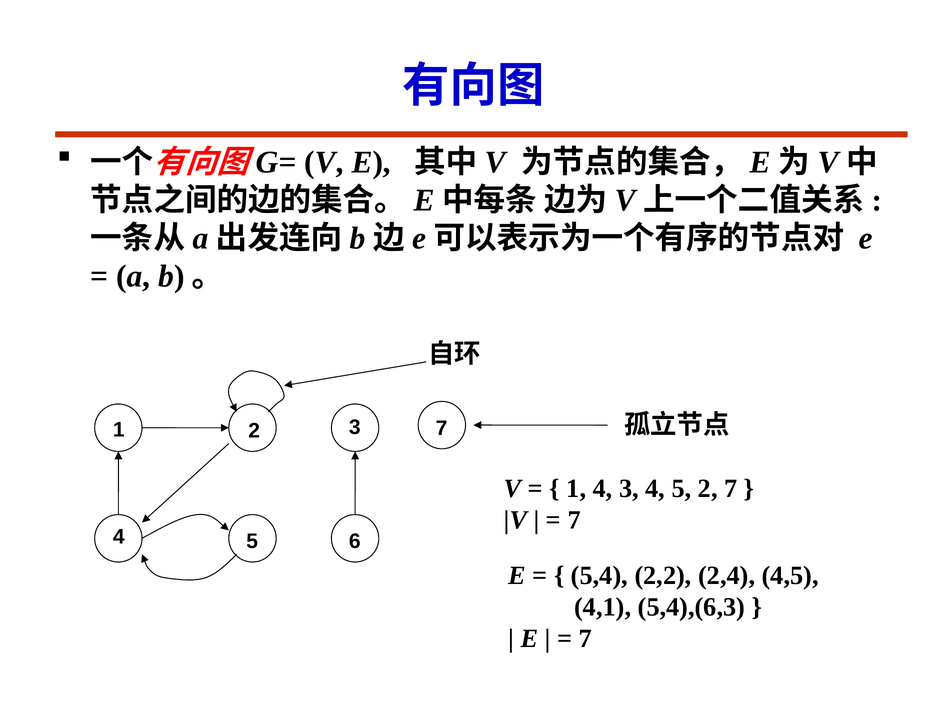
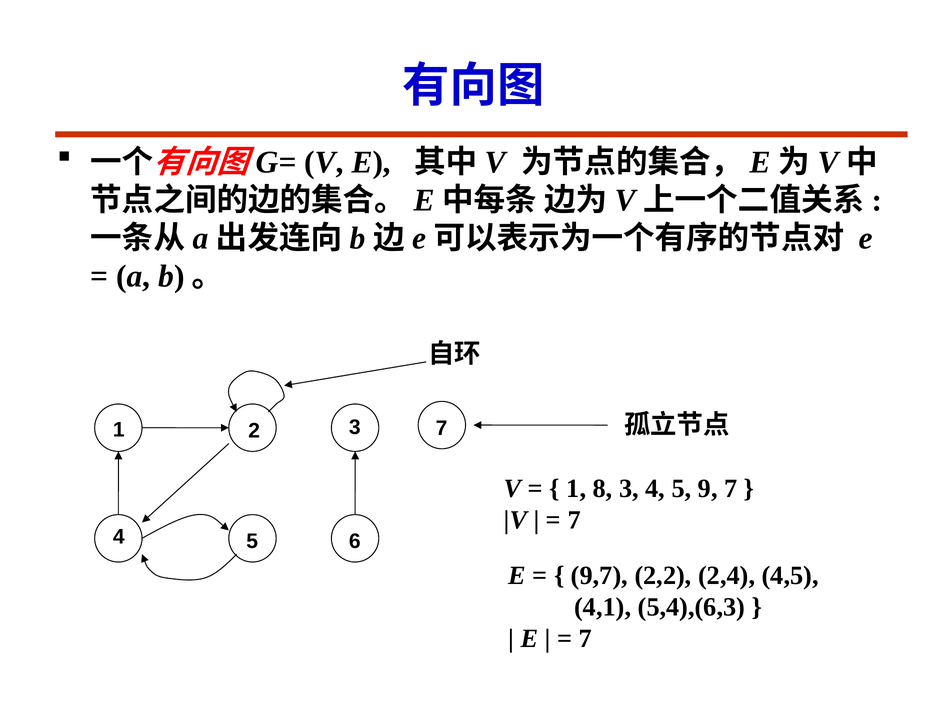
1 4: 4 -> 8
5 2: 2 -> 9
5,4: 5,4 -> 9,7
